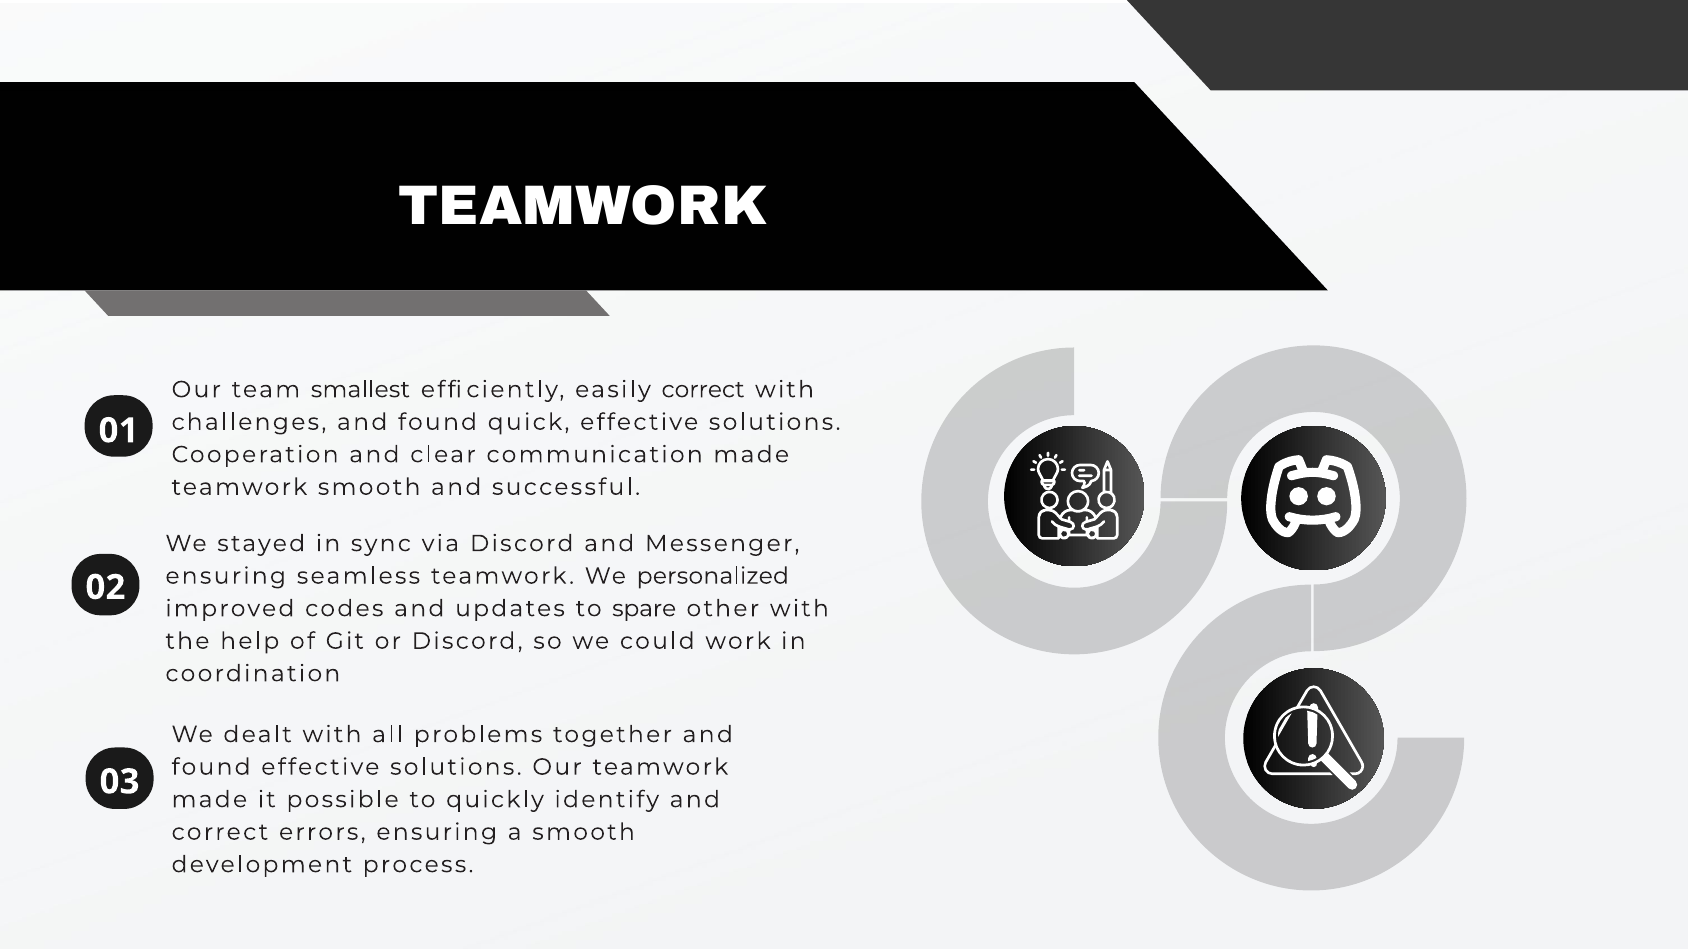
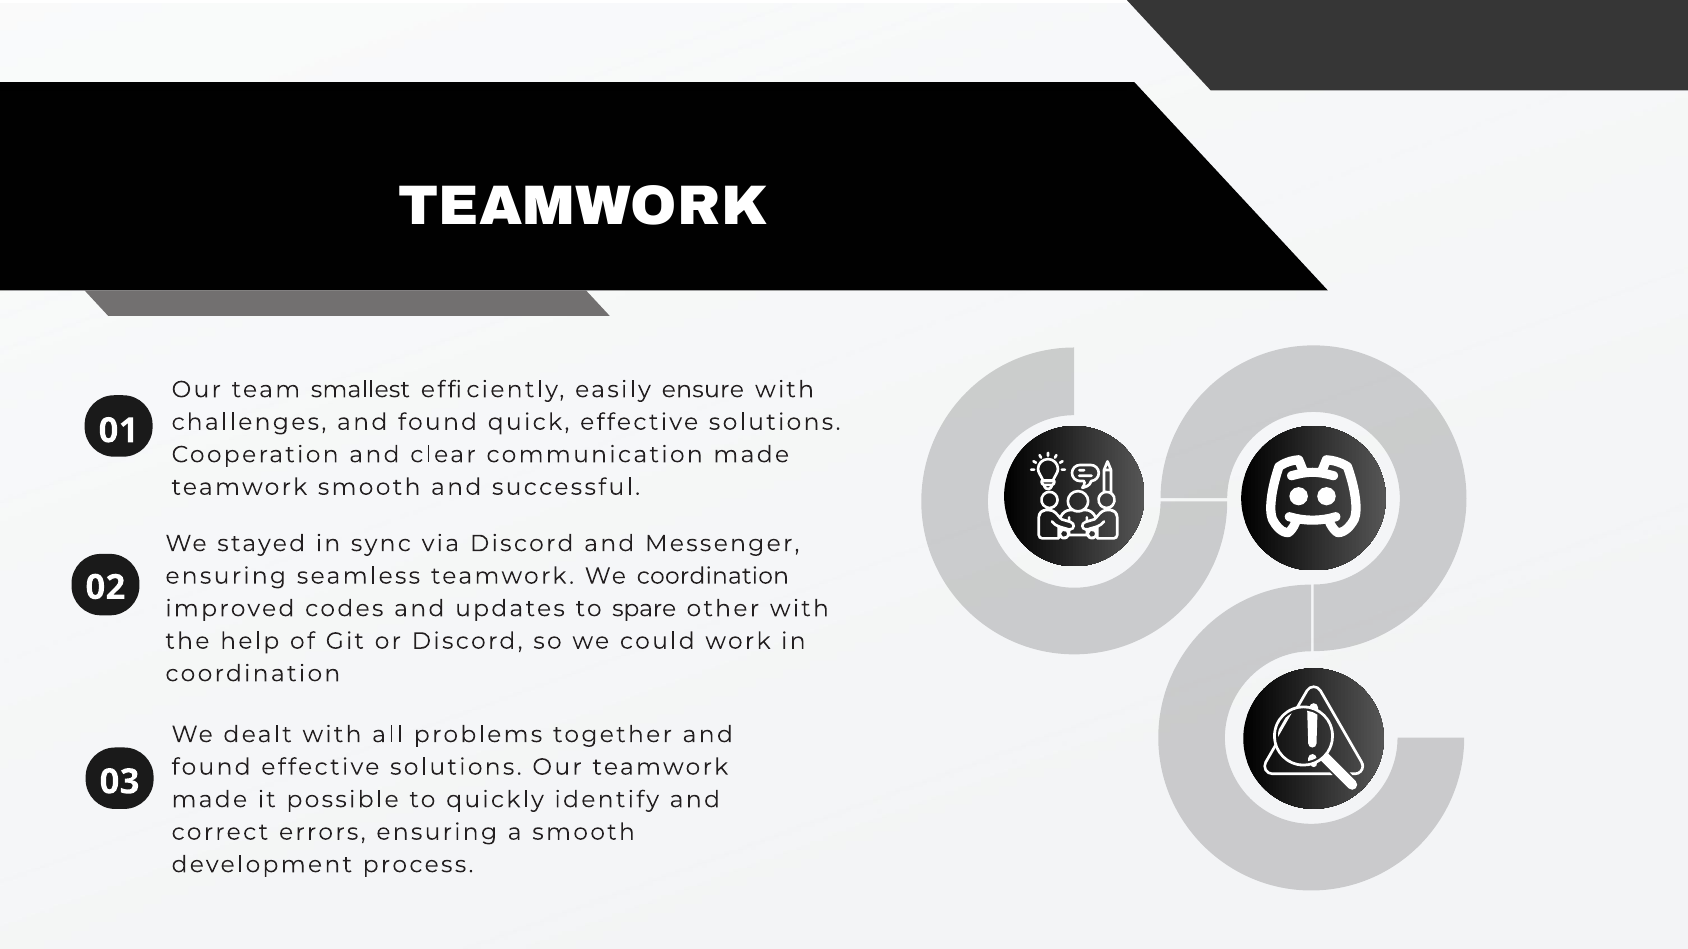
easily correct: correct -> ensure
We personalized: personalized -> coordination
